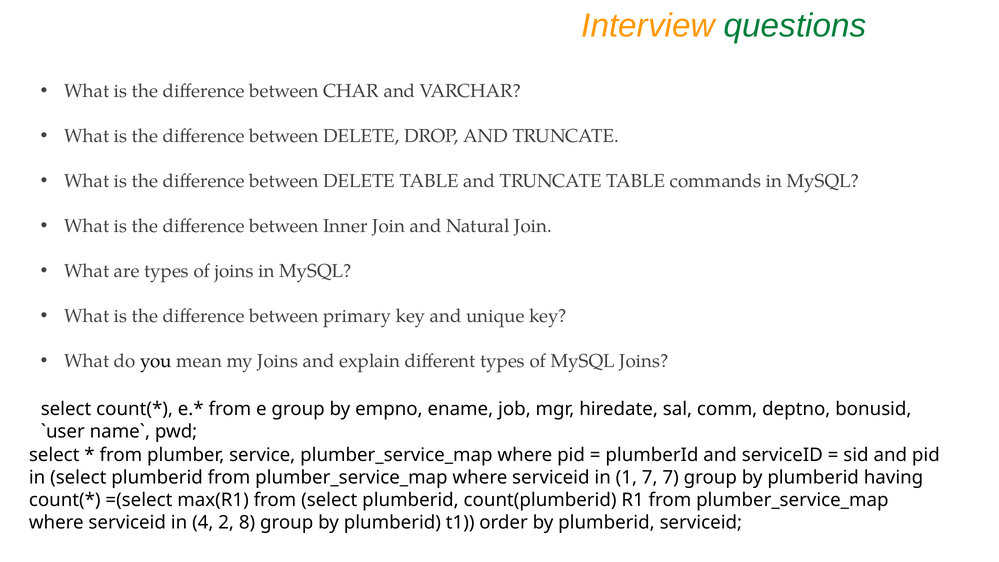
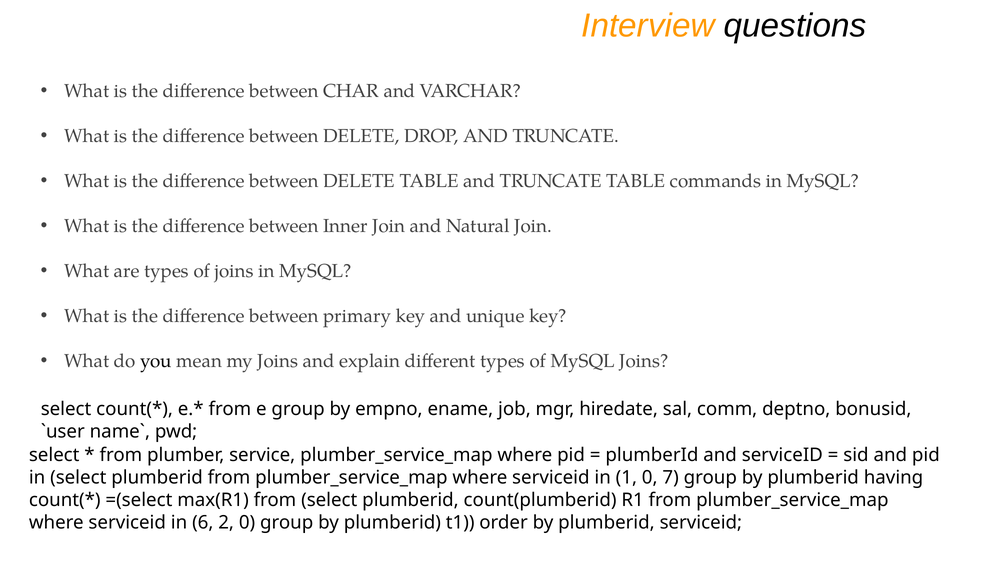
questions colour: green -> black
1 7: 7 -> 0
4: 4 -> 6
2 8: 8 -> 0
